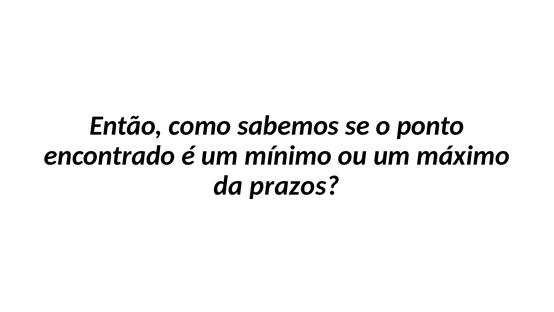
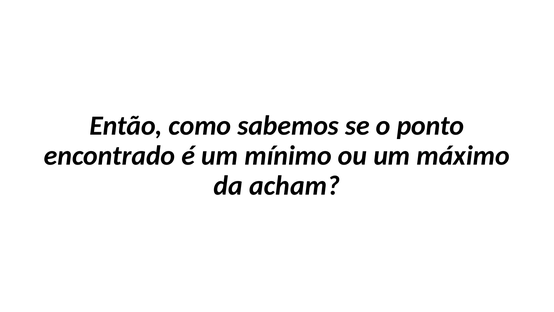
prazos: prazos -> acham
